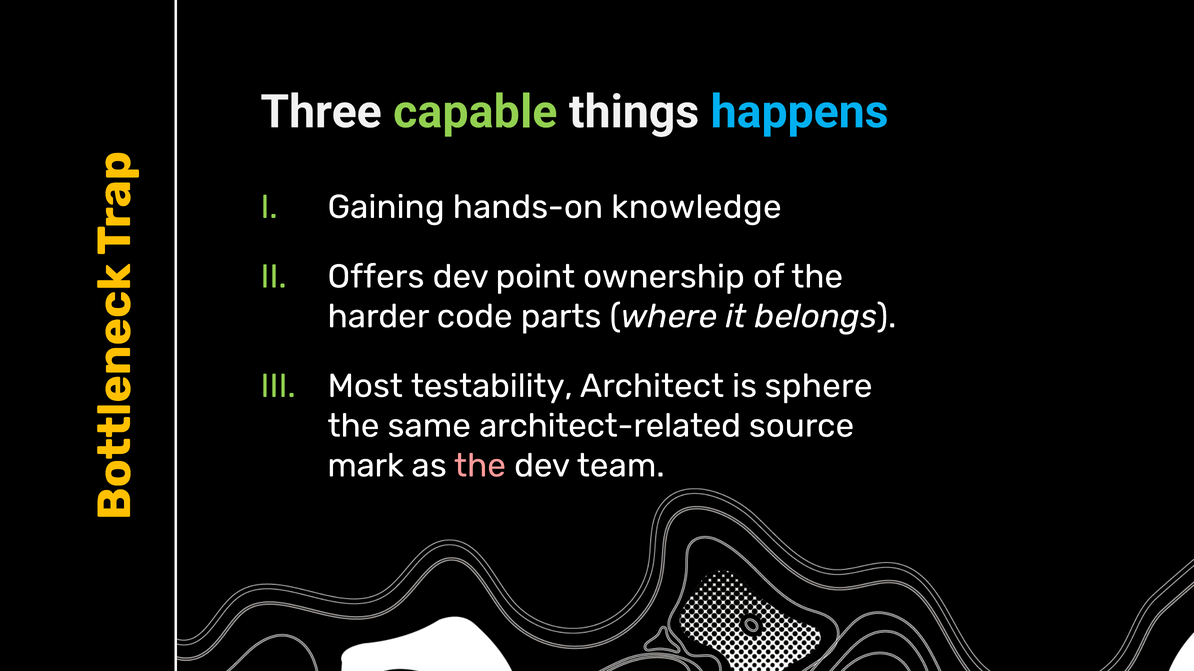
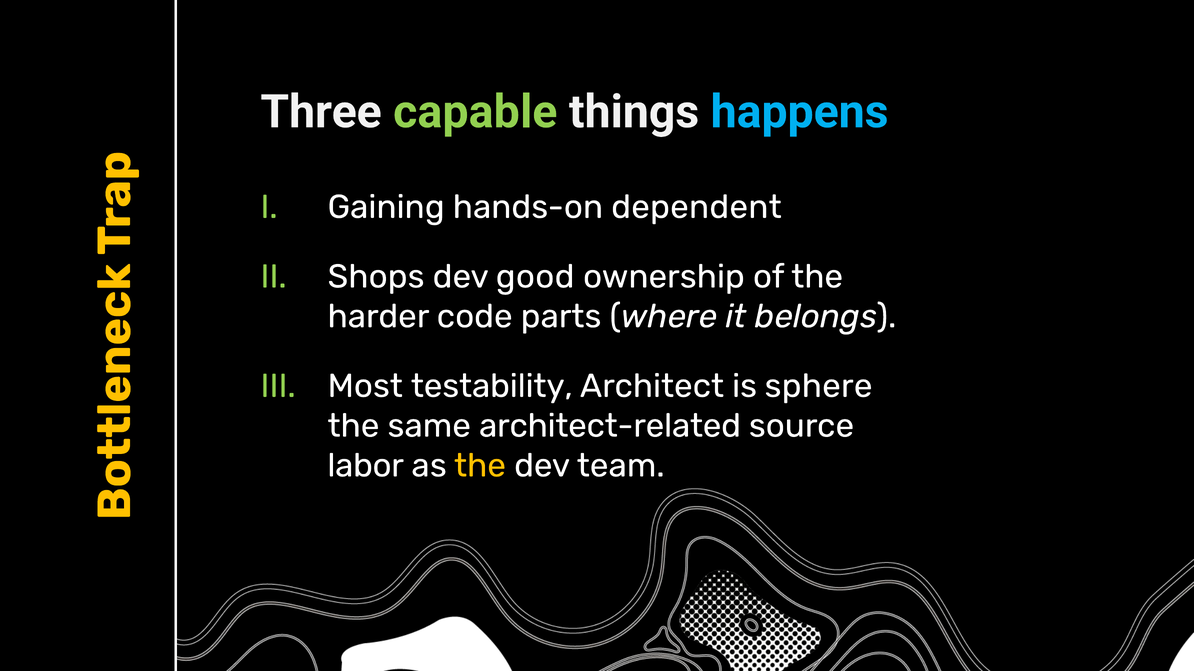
knowledge: knowledge -> dependent
Offers: Offers -> Shops
point: point -> good
mark: mark -> labor
the at (480, 466) colour: pink -> yellow
